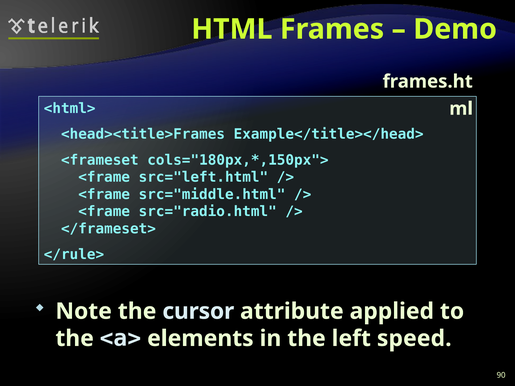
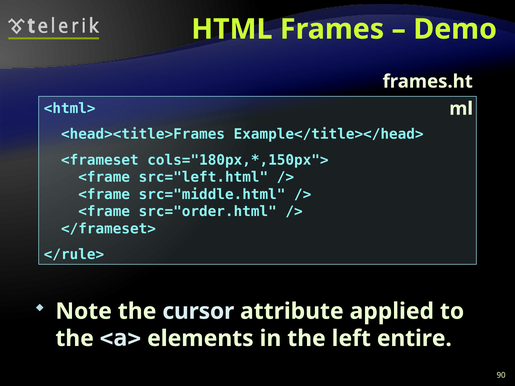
src="radio.html: src="radio.html -> src="order.html
speed: speed -> entire
